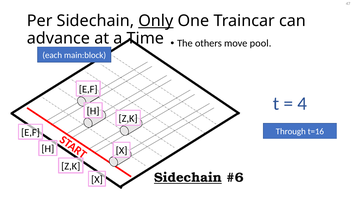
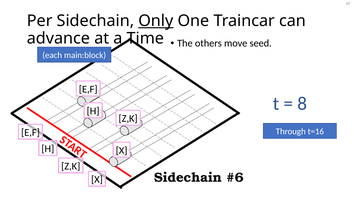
pool: pool -> seed
4: 4 -> 8
Sidechain at (188, 178) underline: present -> none
